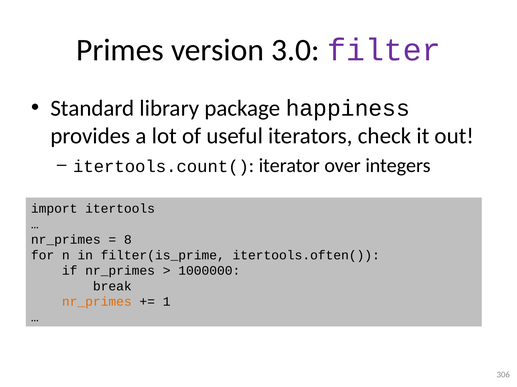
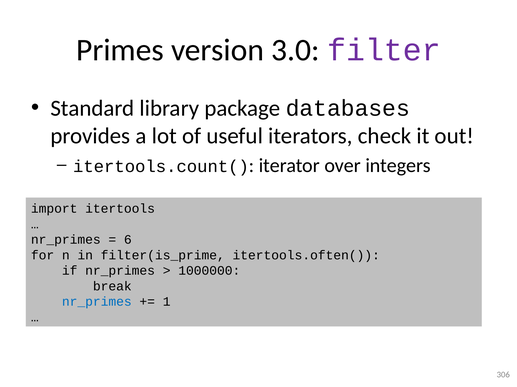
happiness: happiness -> databases
8: 8 -> 6
nr_primes at (97, 302) colour: orange -> blue
